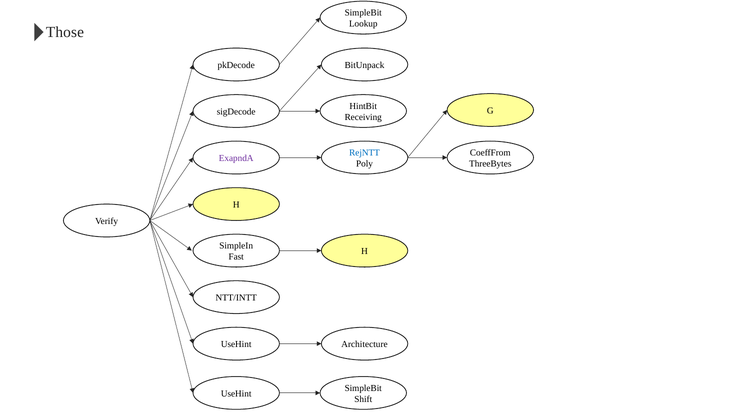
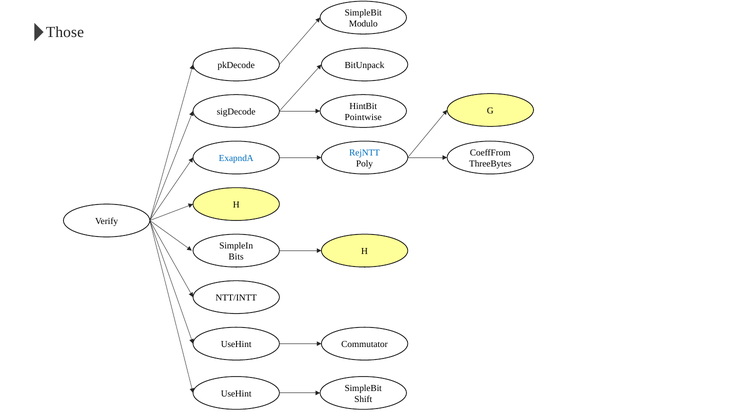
Lookup: Lookup -> Modulo
Receiving: Receiving -> Pointwise
ExapndA colour: purple -> blue
Fast: Fast -> Bits
Architecture: Architecture -> Commutator
